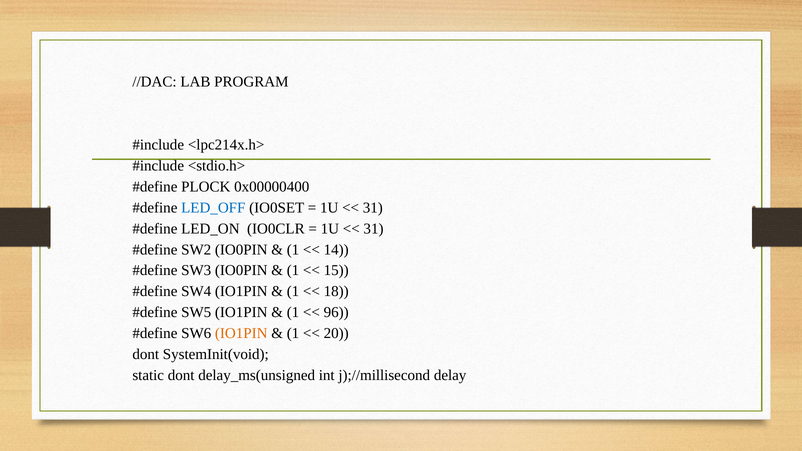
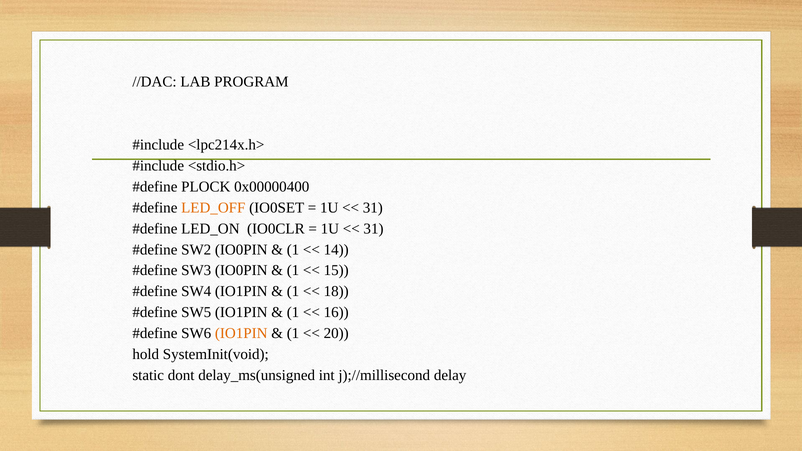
LED_OFF colour: blue -> orange
96: 96 -> 16
dont at (146, 354): dont -> hold
